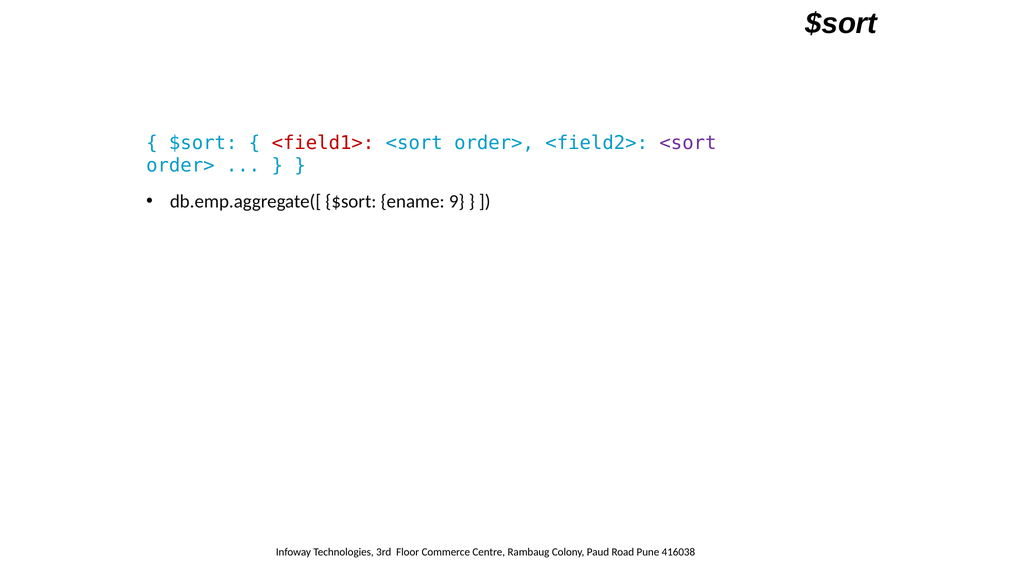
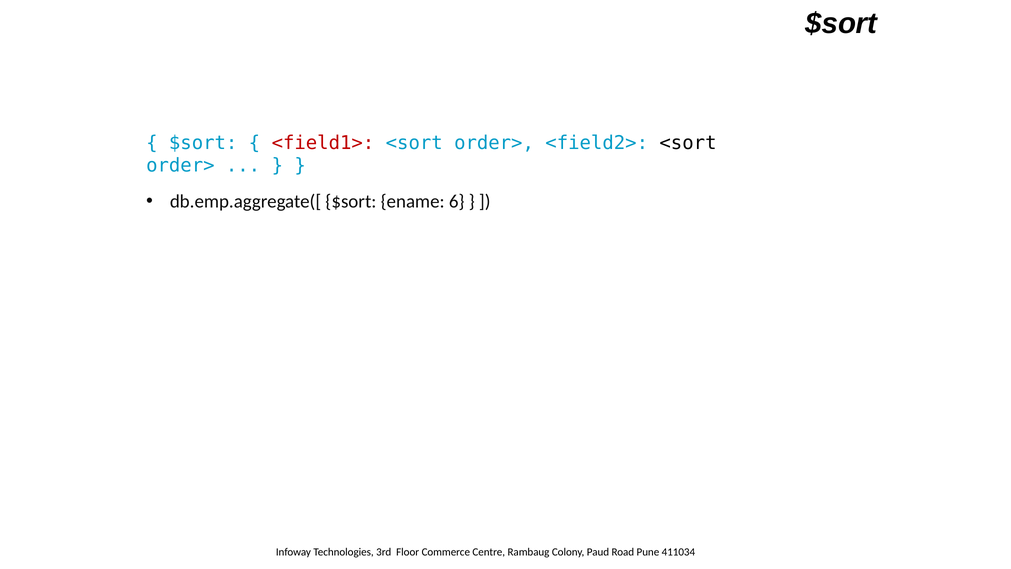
<sort at (688, 143) colour: purple -> black
9: 9 -> 6
416038: 416038 -> 411034
